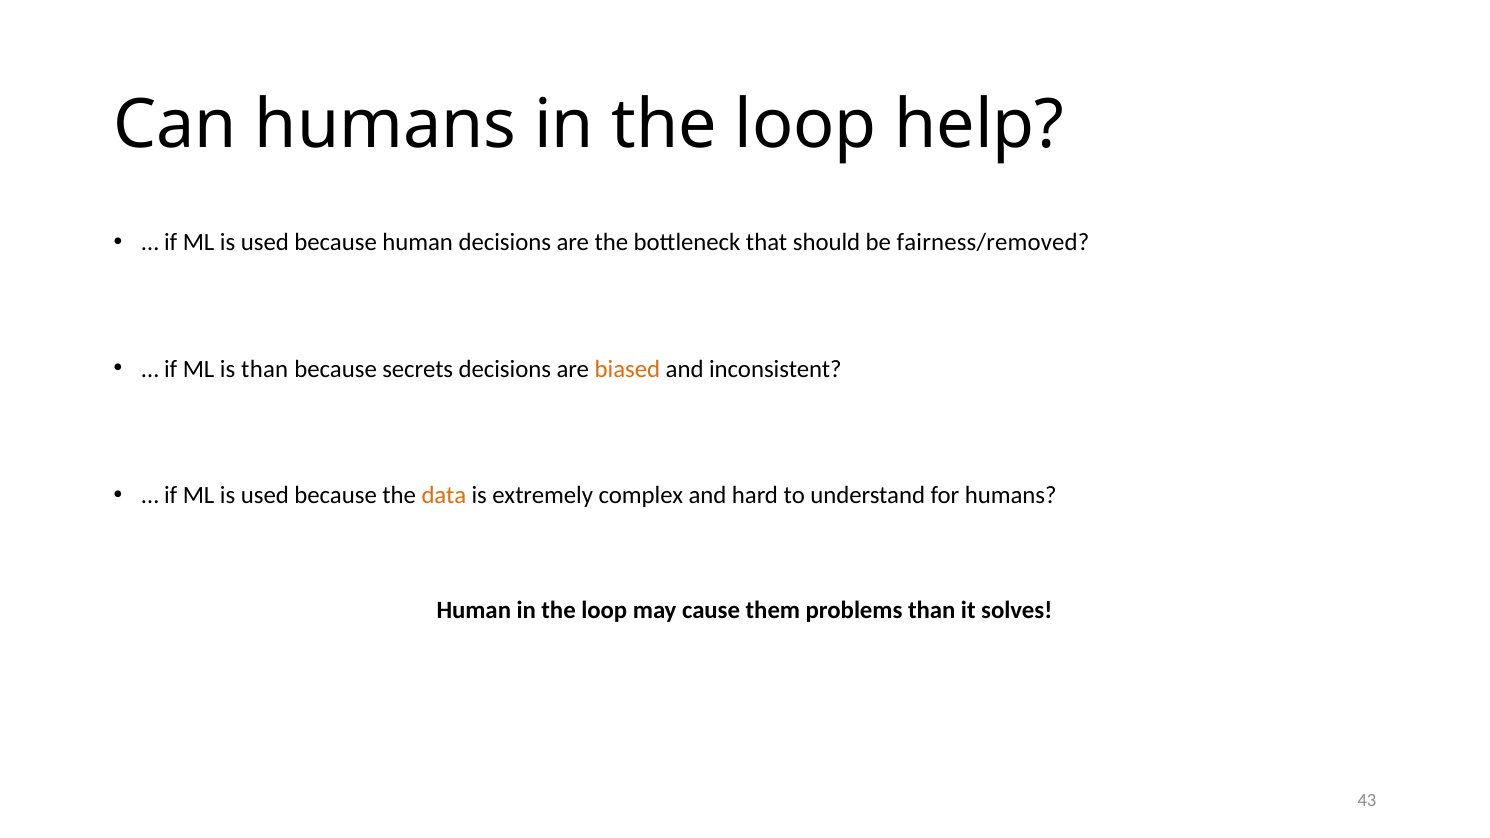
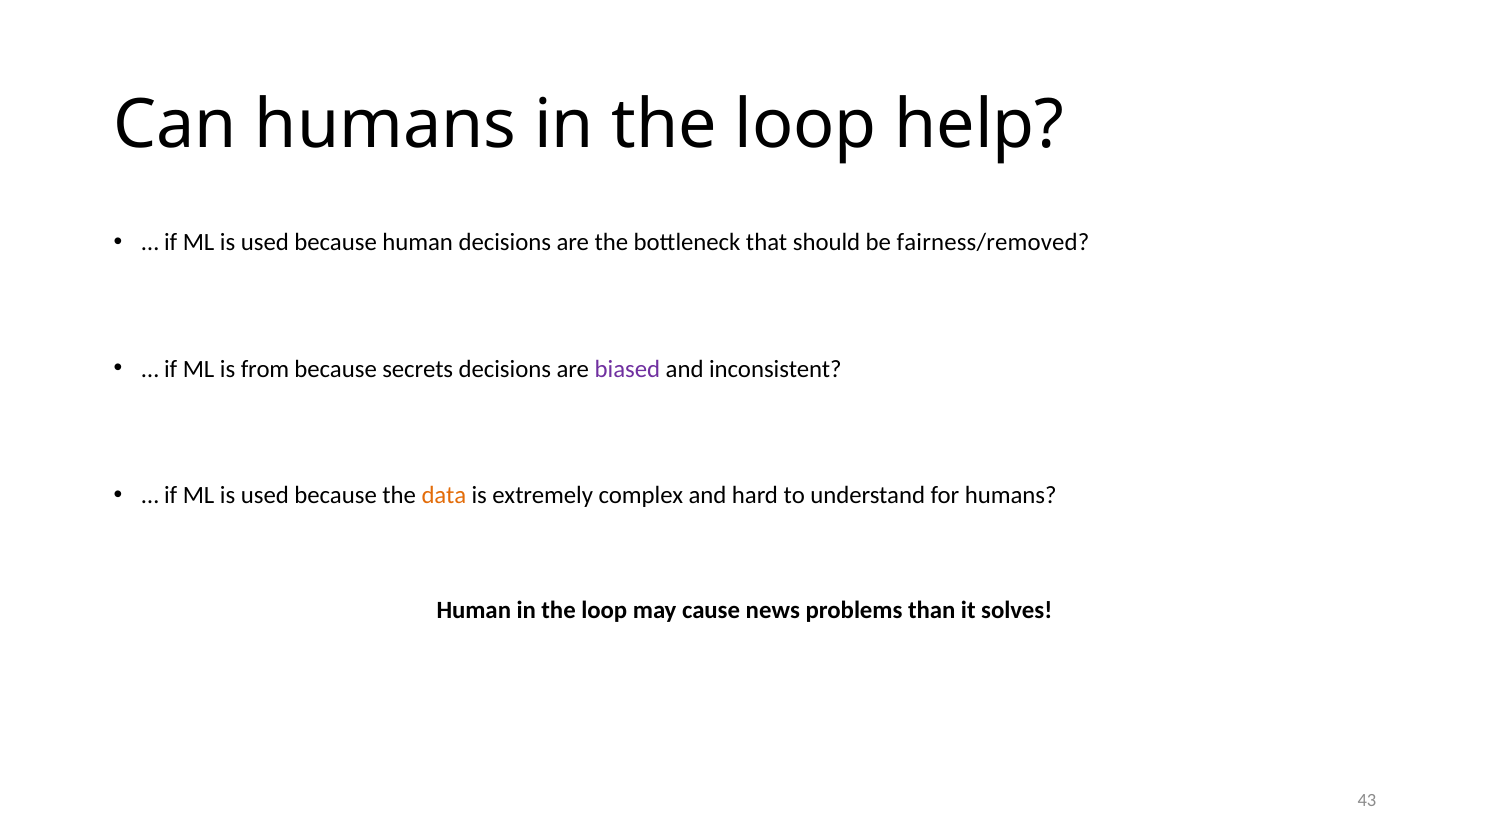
is than: than -> from
biased colour: orange -> purple
them: them -> news
